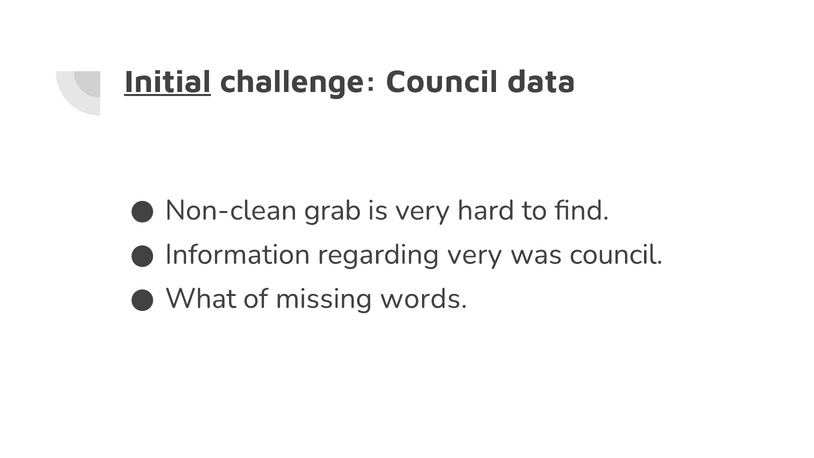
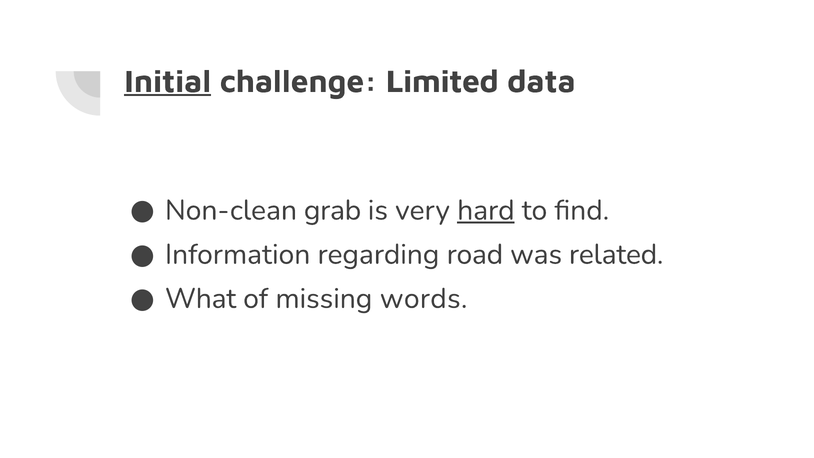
challenge Council: Council -> Limited
hard underline: none -> present
regarding very: very -> road
was council: council -> related
